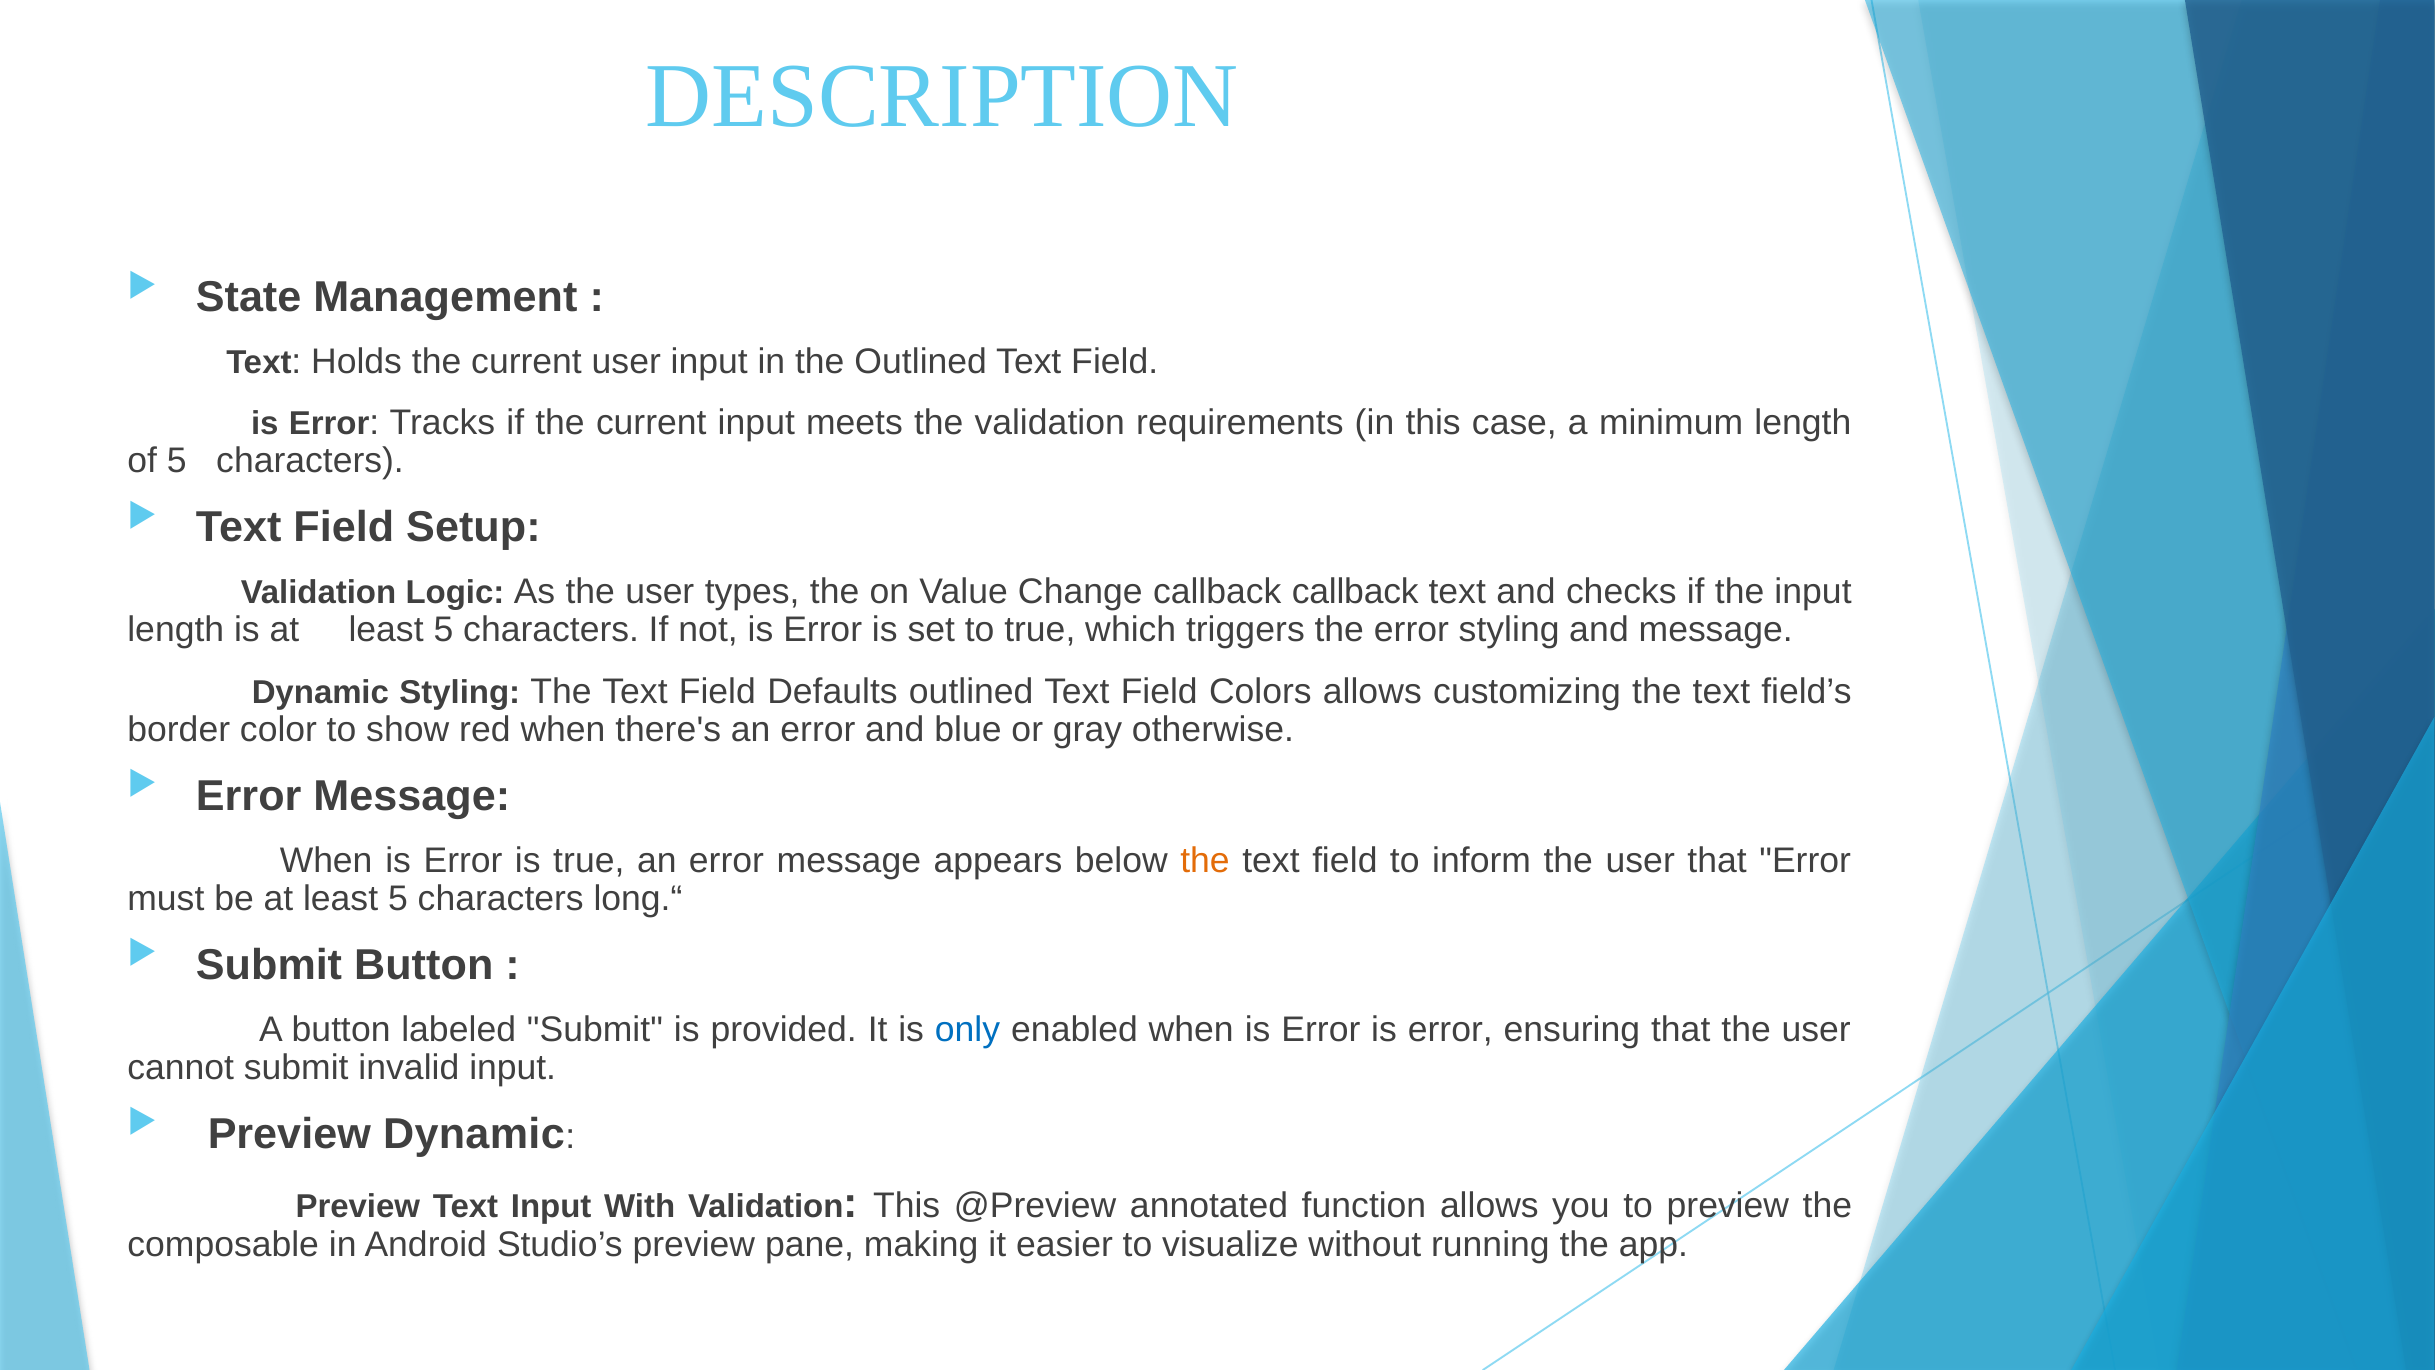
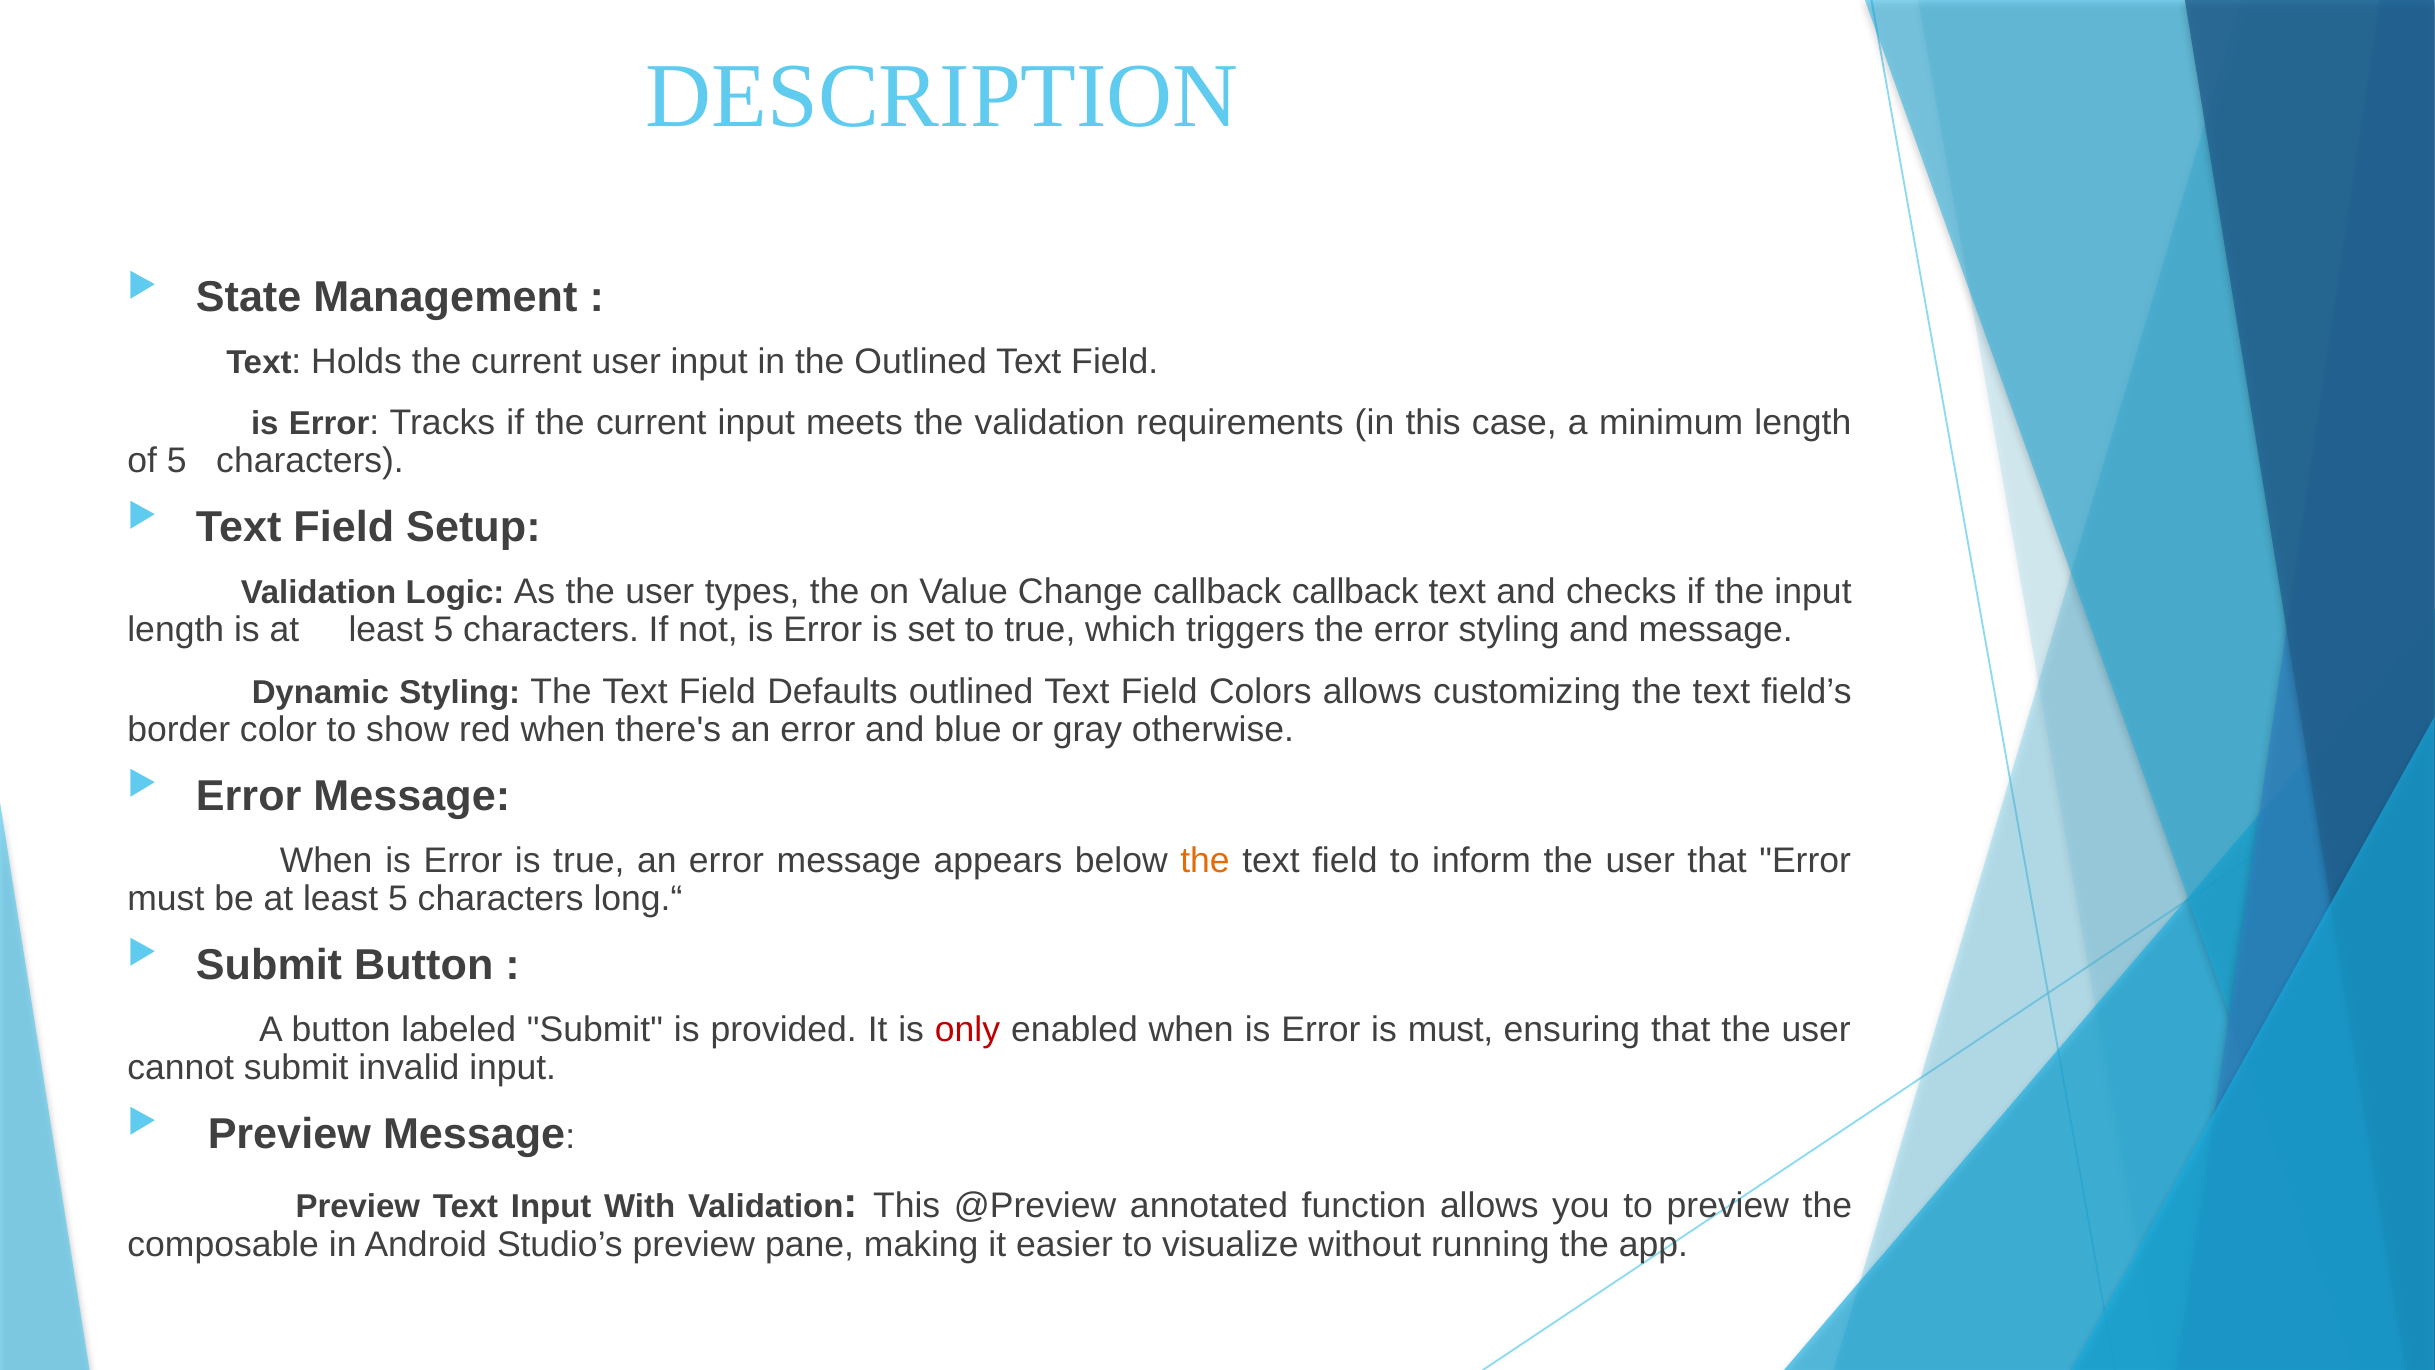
only colour: blue -> red
Error is error: error -> must
Preview Dynamic: Dynamic -> Message
